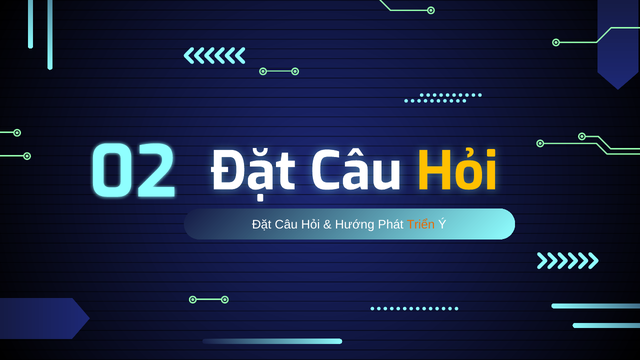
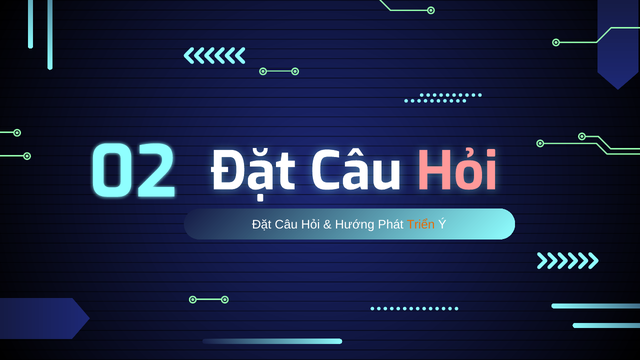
Hỏi at (457, 172) colour: yellow -> pink
